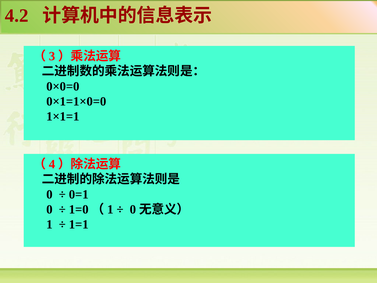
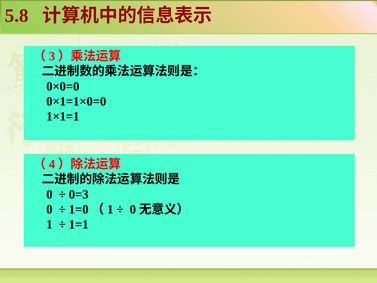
4.2: 4.2 -> 5.8
0=1: 0=1 -> 0=3
